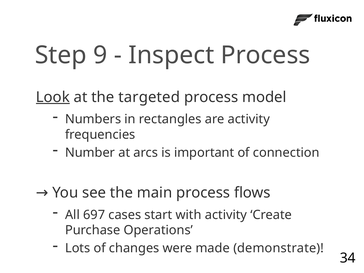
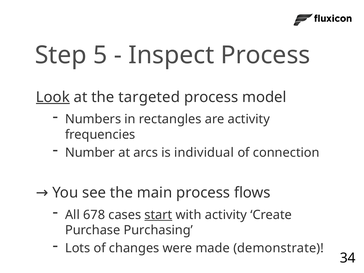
9: 9 -> 5
important: important -> individual
697: 697 -> 678
start underline: none -> present
Operations: Operations -> Purchasing
